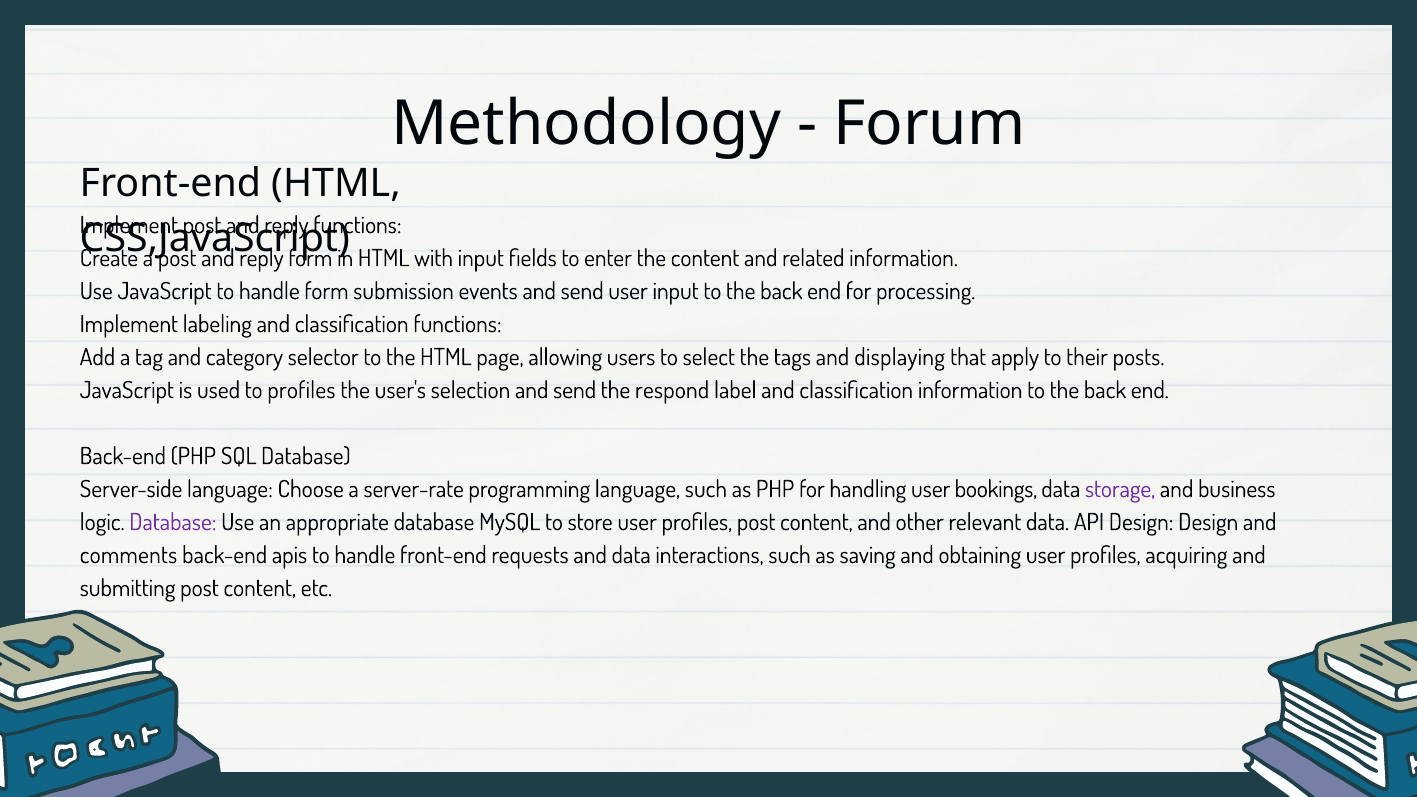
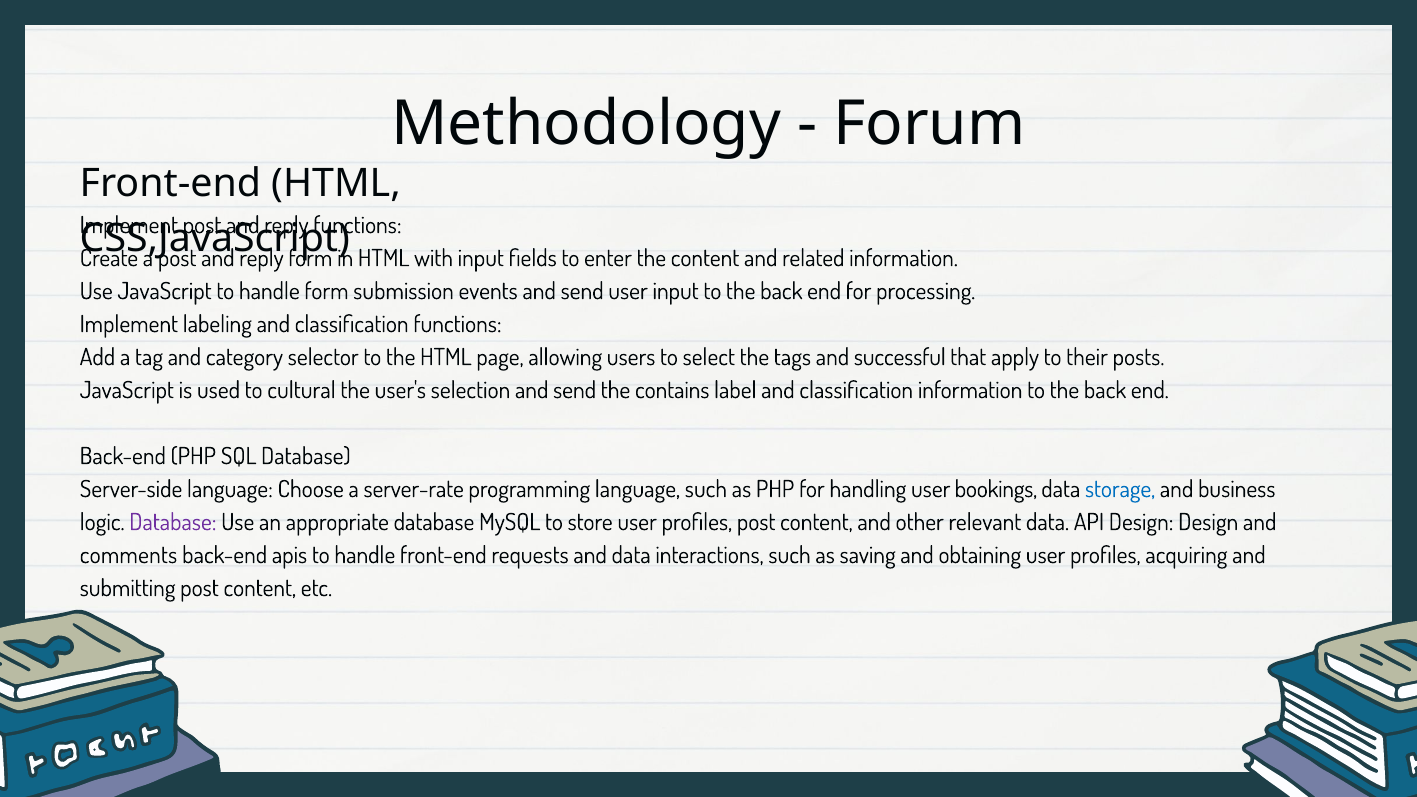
displaying: displaying -> successful
to profiles: profiles -> cultural
respond: respond -> contains
storage colour: purple -> blue
